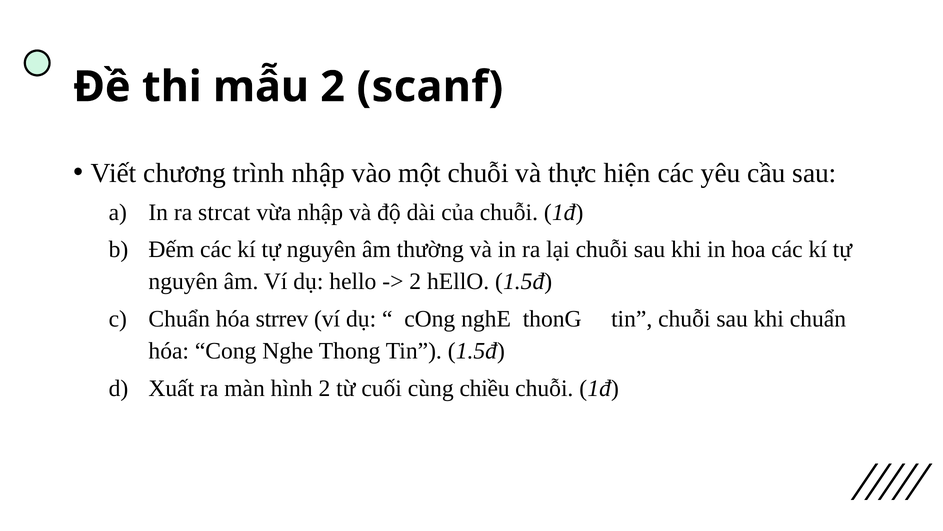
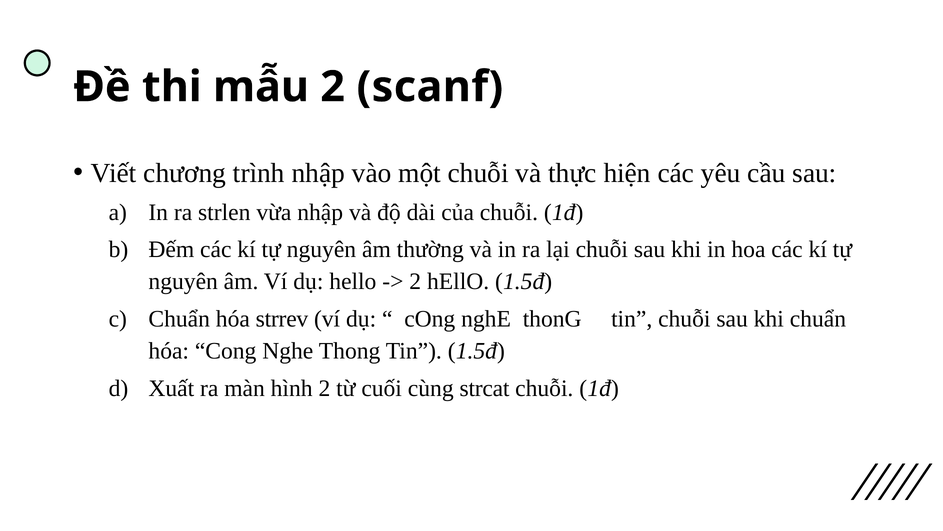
strcat: strcat -> strlen
chiều: chiều -> strcat
